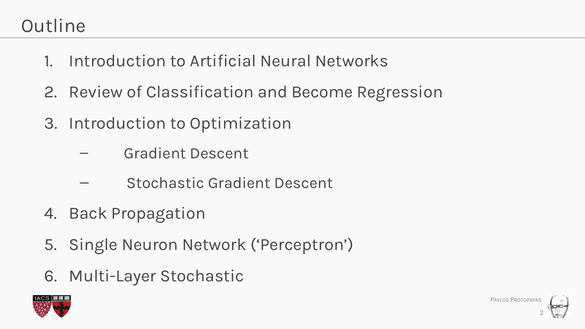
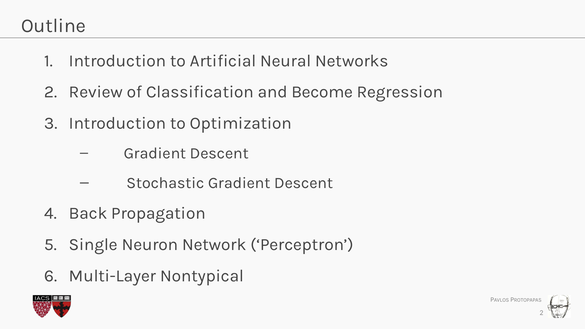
Multi-Layer Stochastic: Stochastic -> Nontypical
